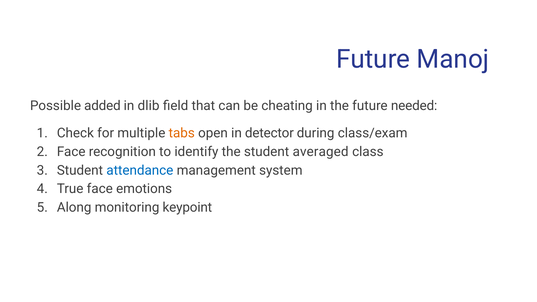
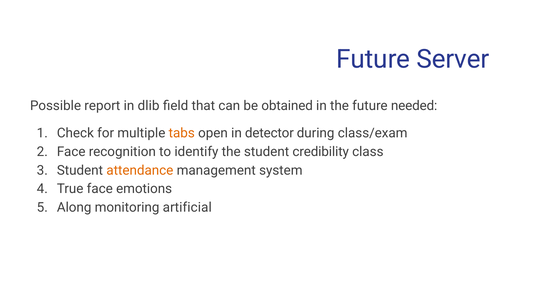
Manoj: Manoj -> Server
added: added -> report
cheating: cheating -> obtained
averaged: averaged -> credibility
attendance colour: blue -> orange
keypoint: keypoint -> artificial
